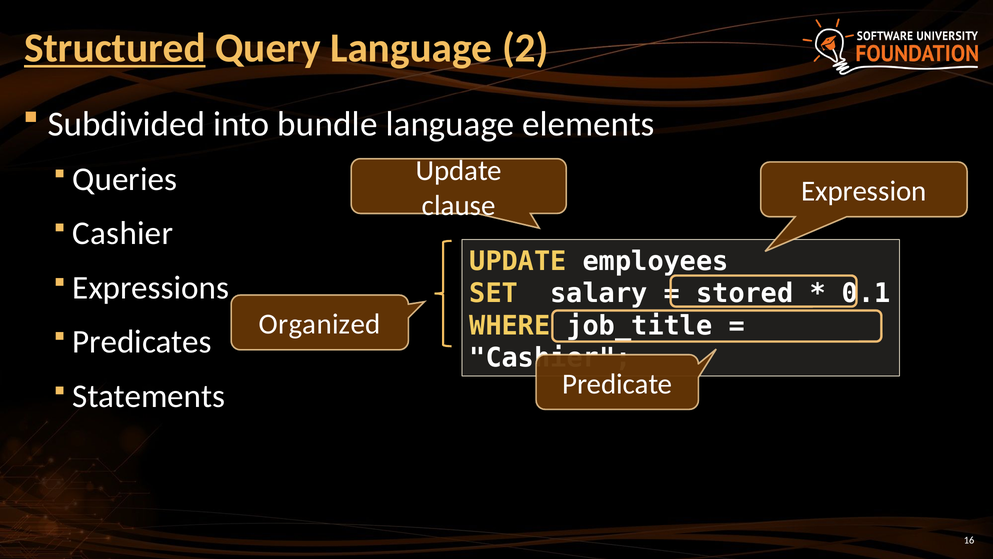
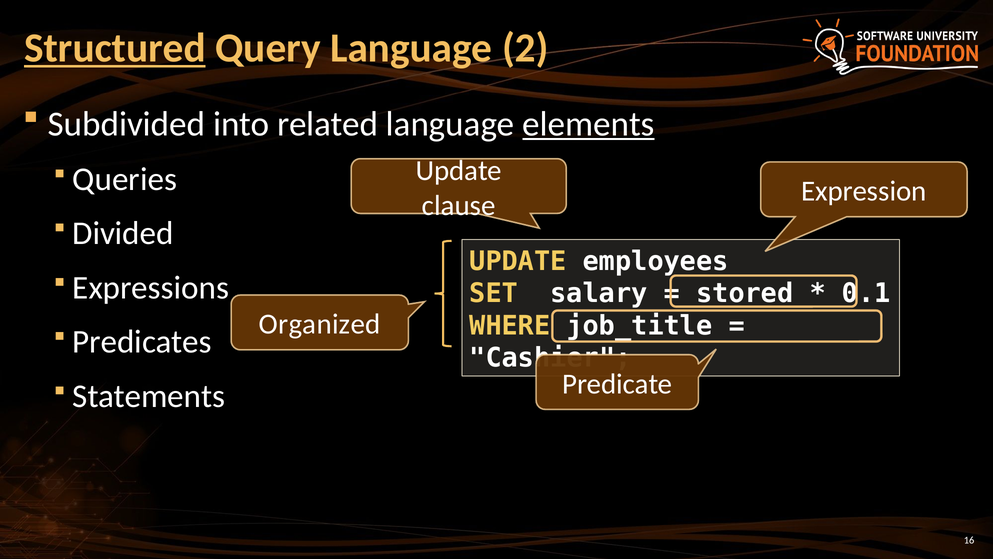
bundle: bundle -> related
elements underline: none -> present
Cashier at (123, 233): Cashier -> Divided
